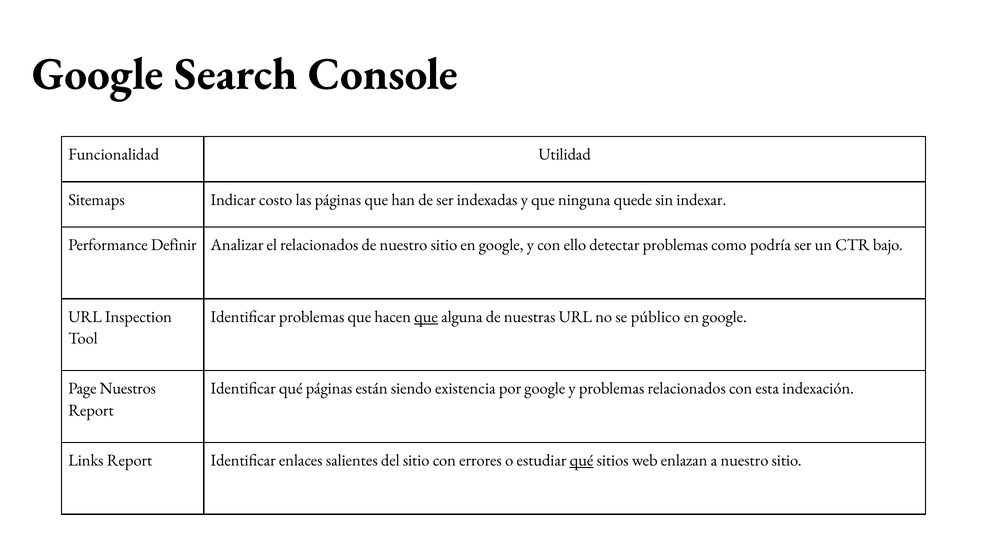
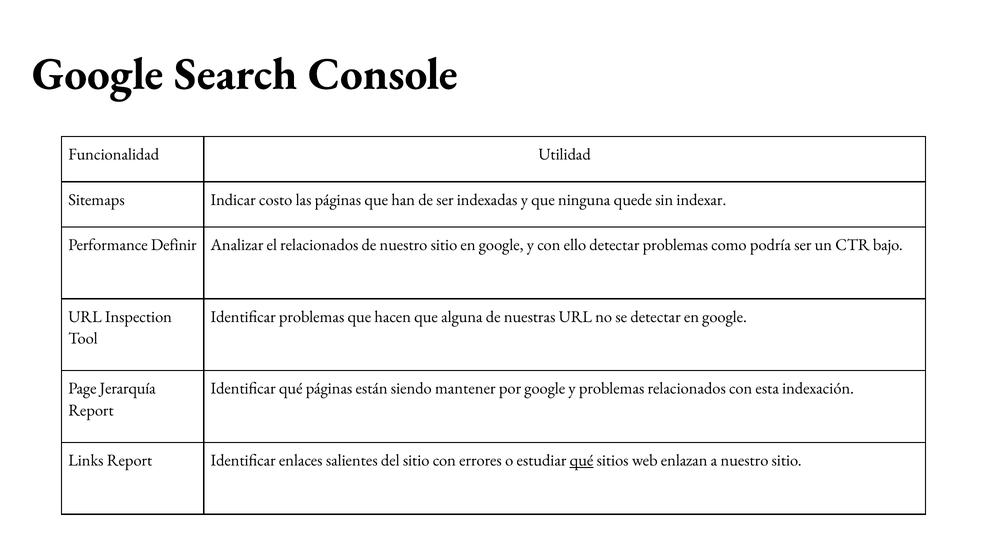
que at (426, 317) underline: present -> none
se público: público -> detectar
Nuestros: Nuestros -> Jerarquía
existencia: existencia -> mantener
